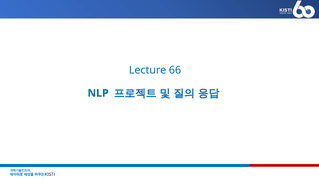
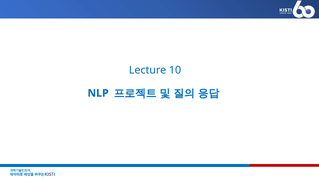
66: 66 -> 10
